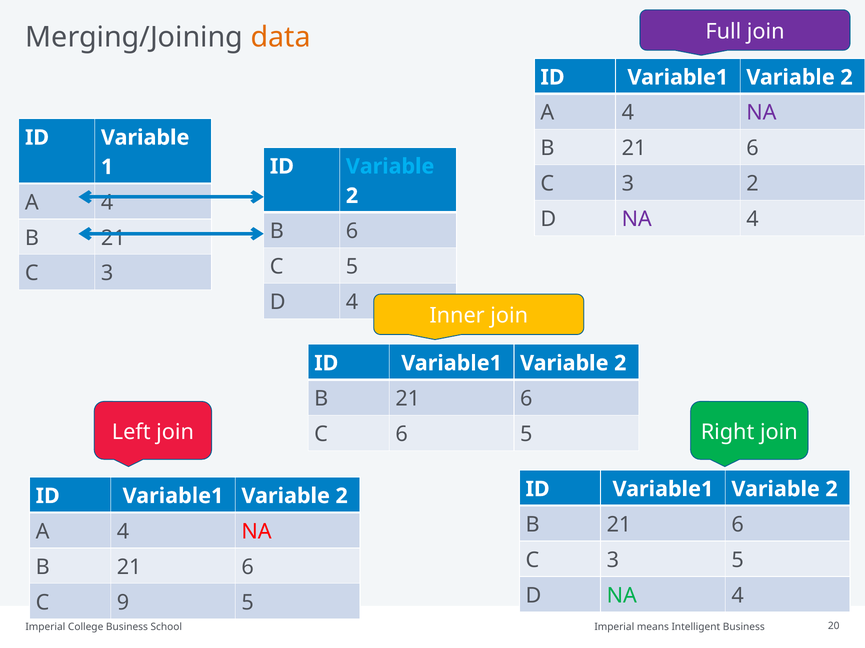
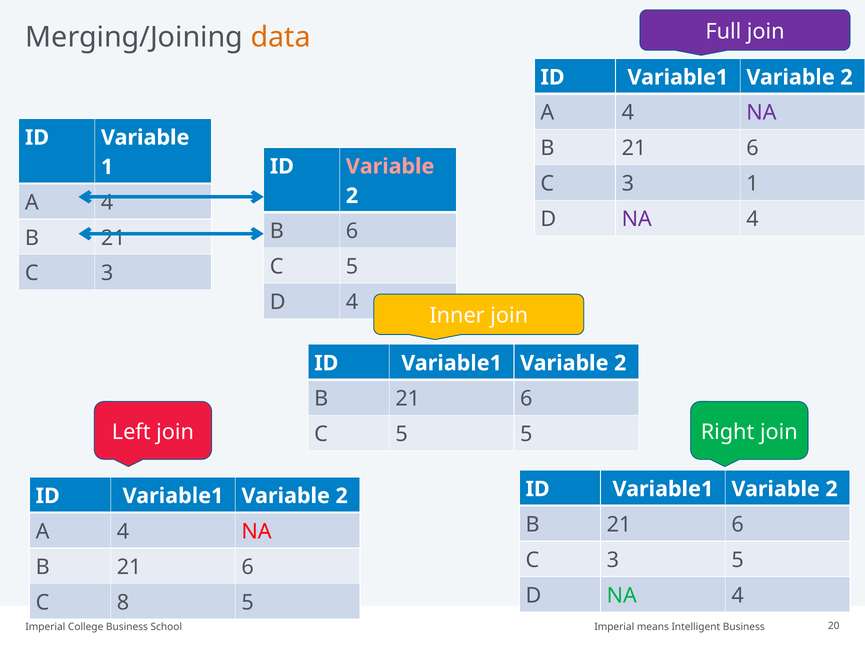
Variable at (390, 167) colour: light blue -> pink
3 2: 2 -> 1
6 at (402, 435): 6 -> 5
9: 9 -> 8
